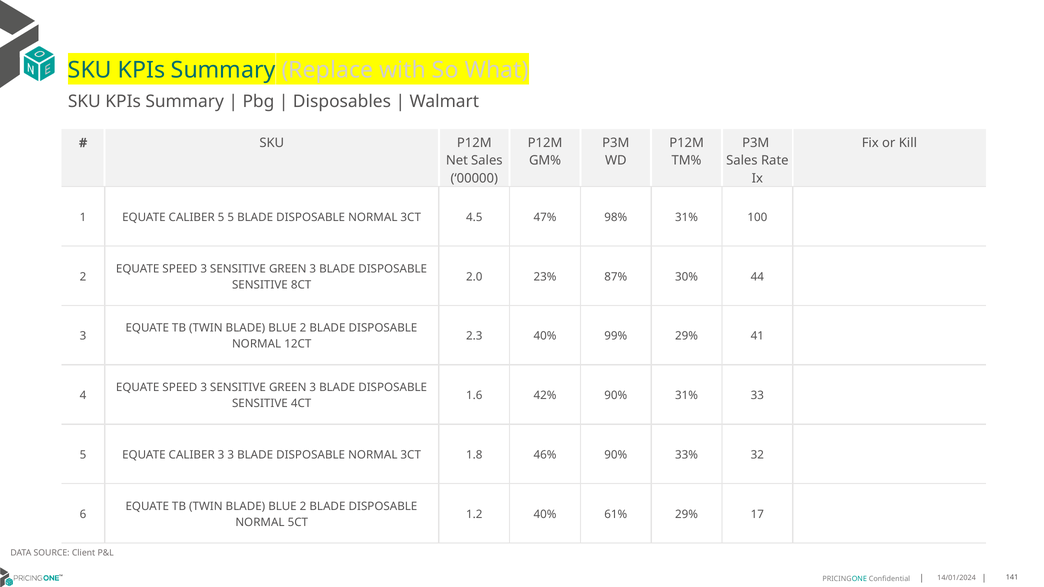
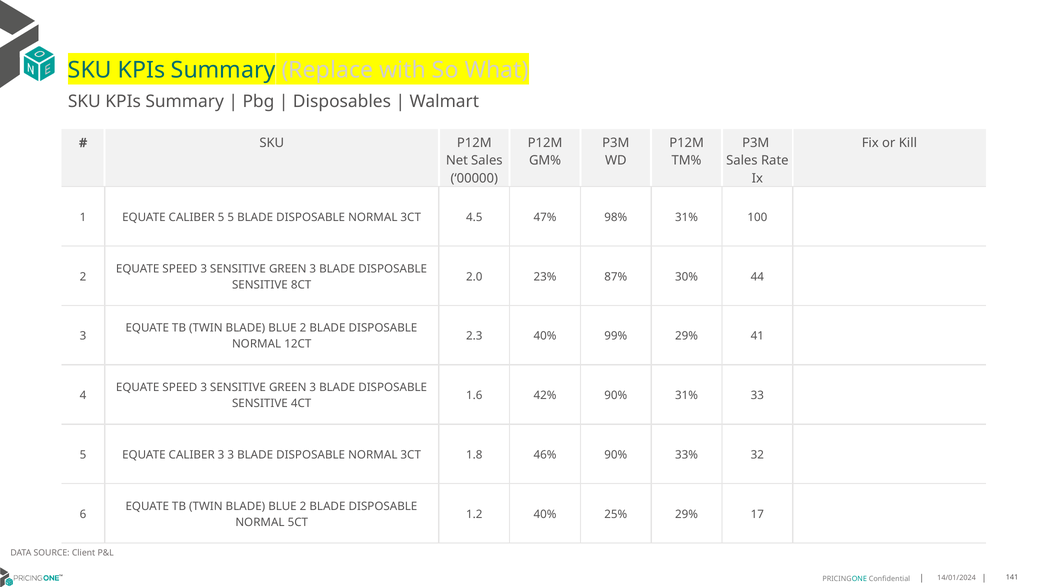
61%: 61% -> 25%
